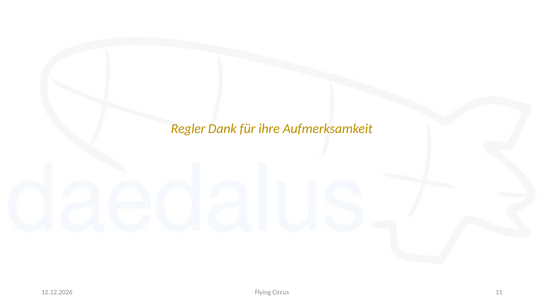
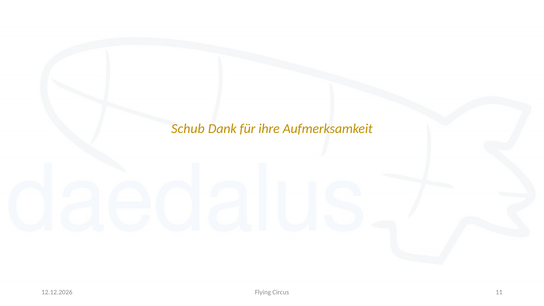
Regler: Regler -> Schub
